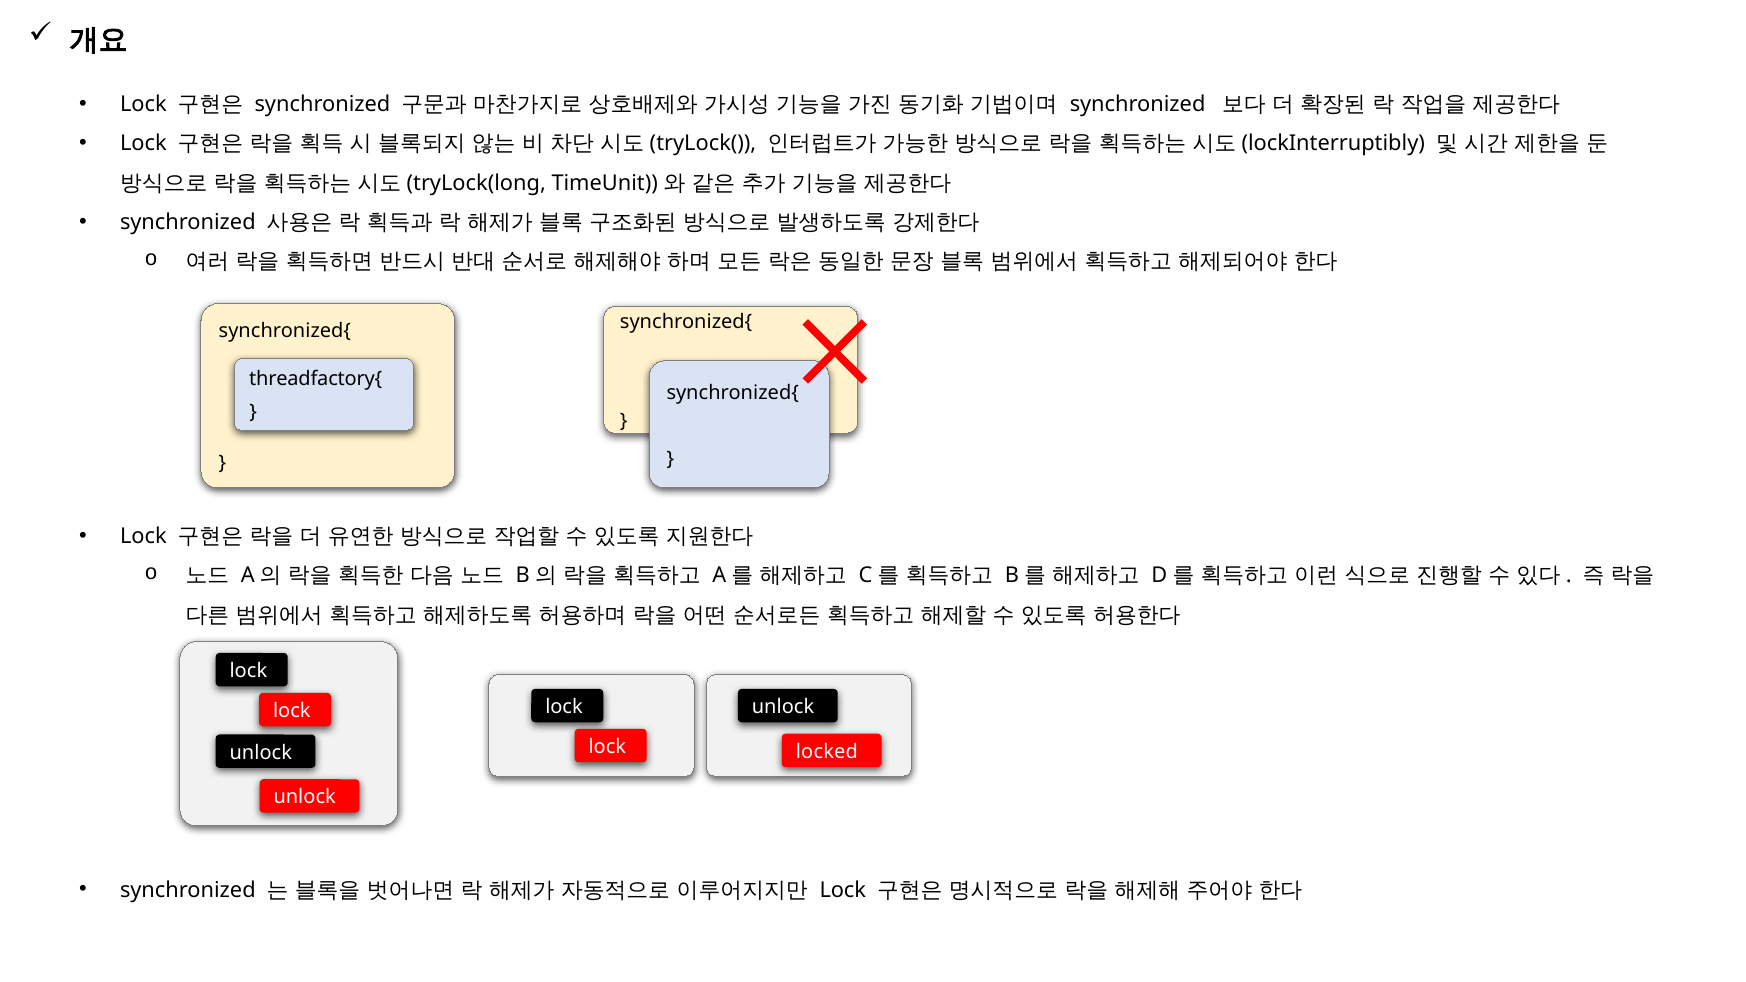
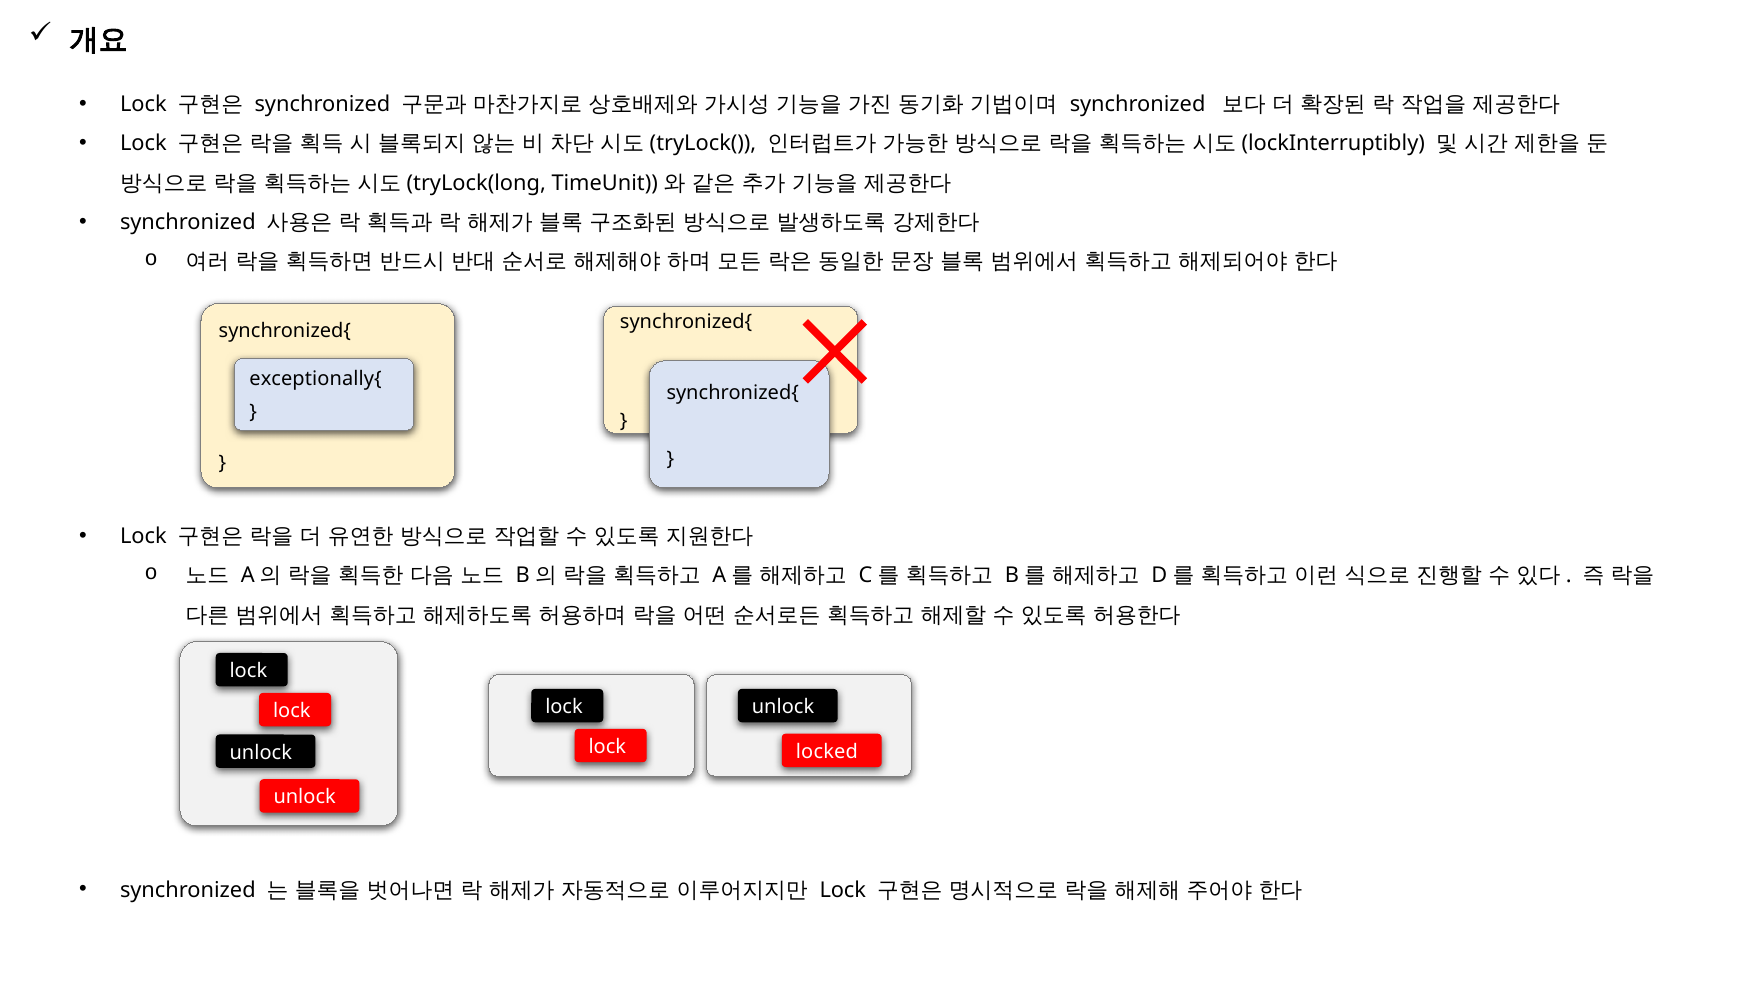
threadfactory{: threadfactory{ -> exceptionally{
